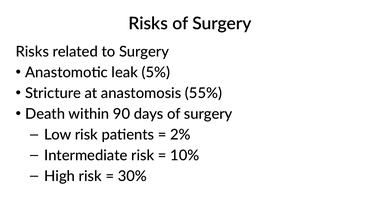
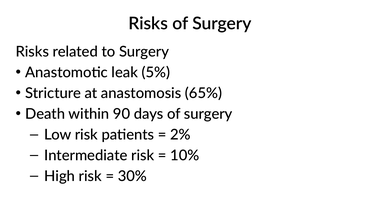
55%: 55% -> 65%
